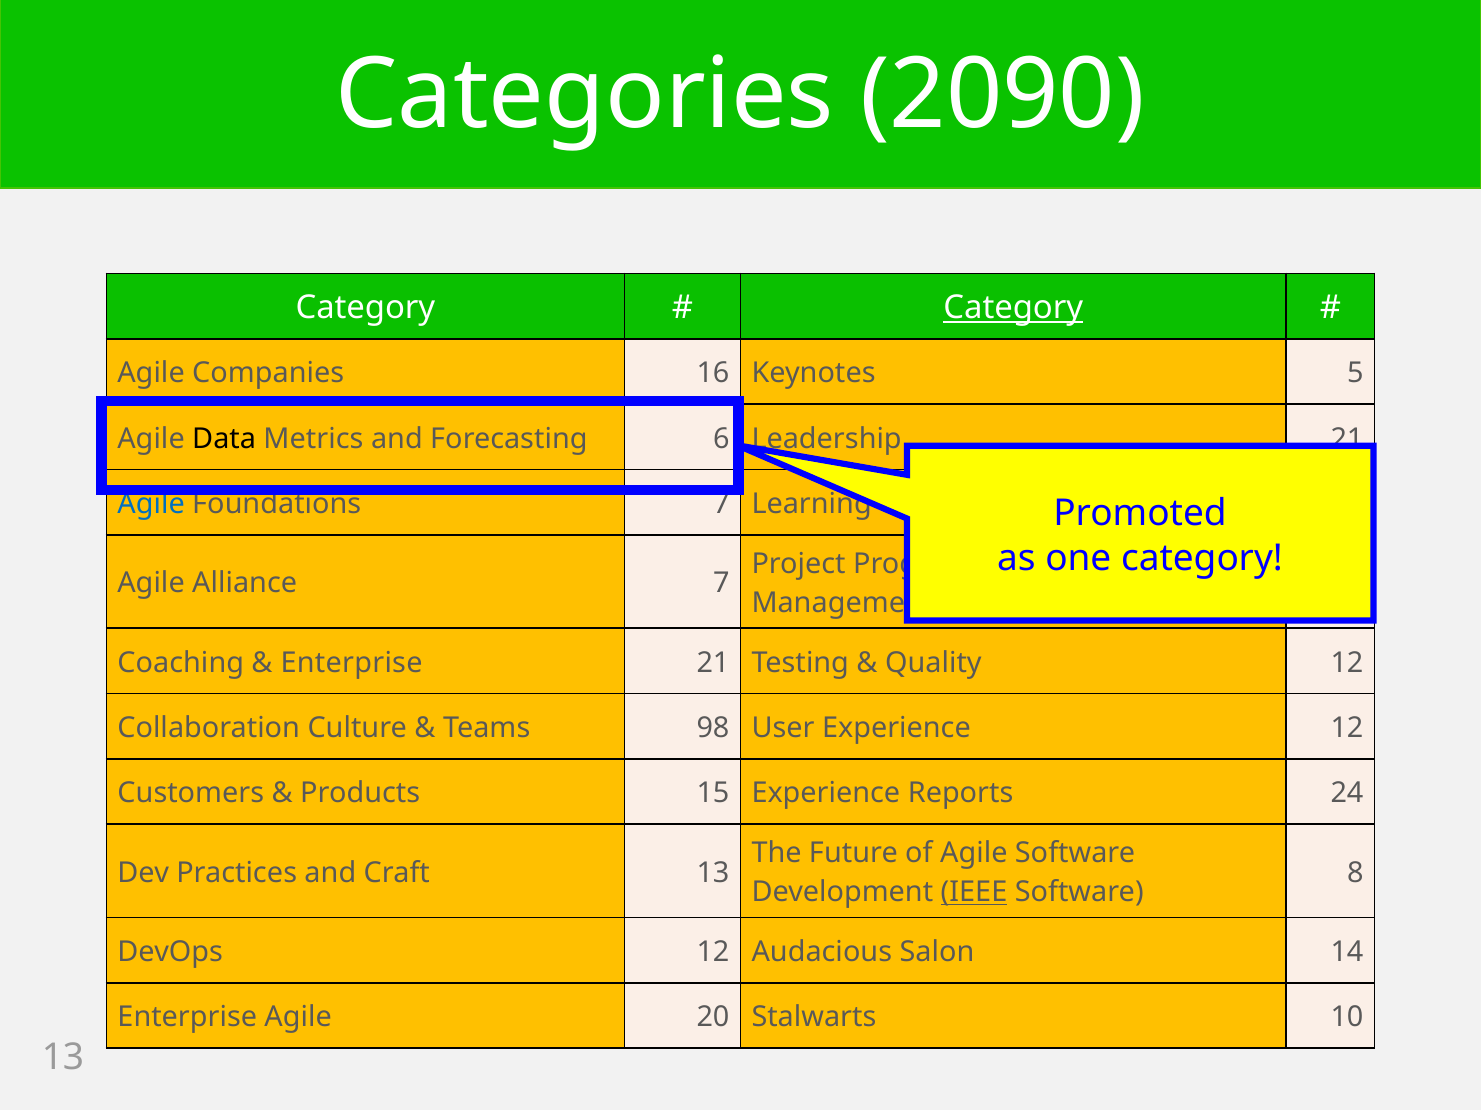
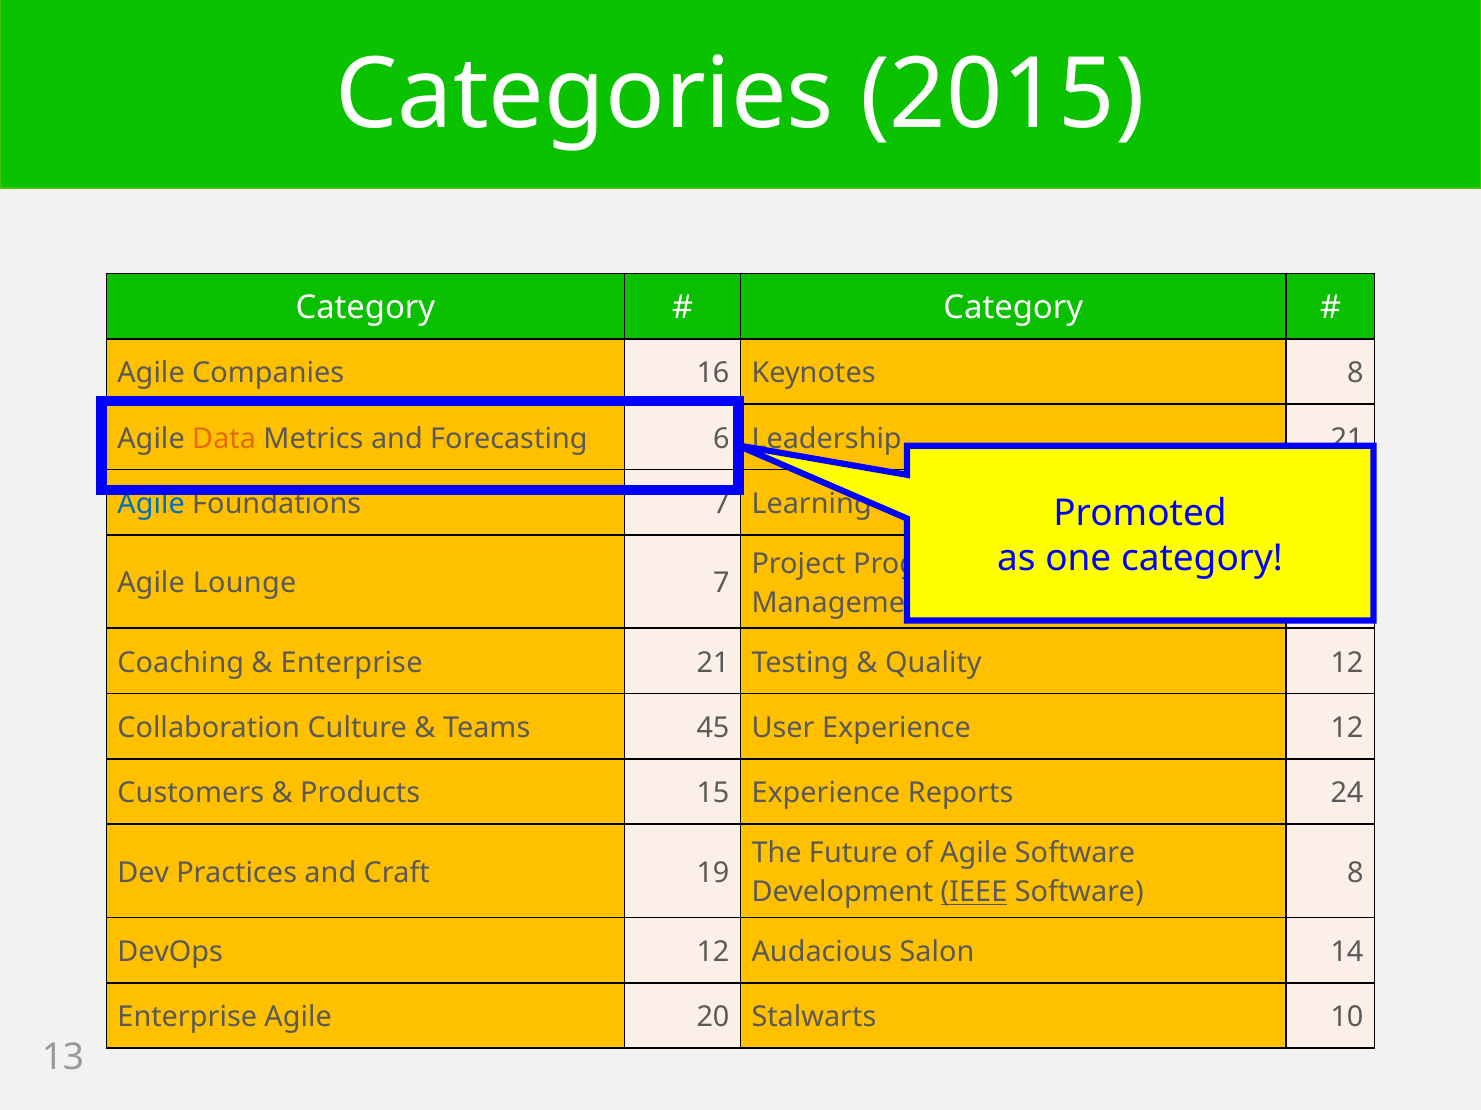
2090: 2090 -> 2015
Category at (1013, 308) underline: present -> none
Keynotes 5: 5 -> 8
Data colour: black -> orange
Alliance: Alliance -> Lounge
98: 98 -> 45
Craft 13: 13 -> 19
